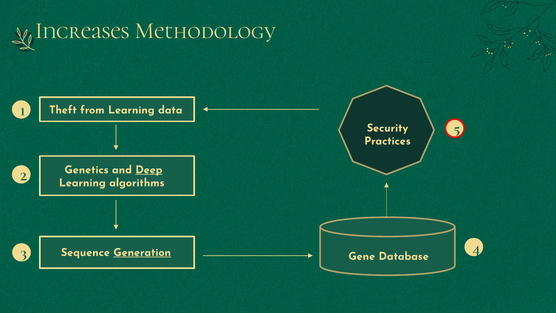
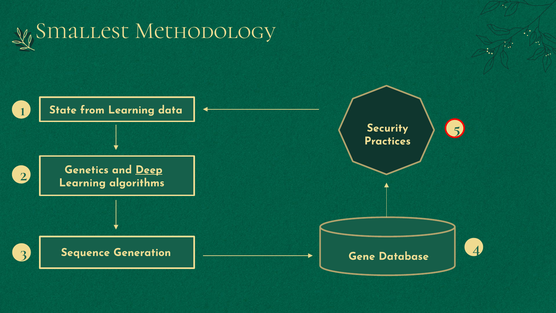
Increases: Increases -> Smallest
Theft: Theft -> State
Generation underline: present -> none
